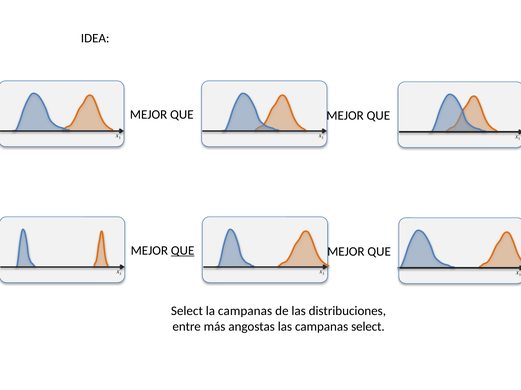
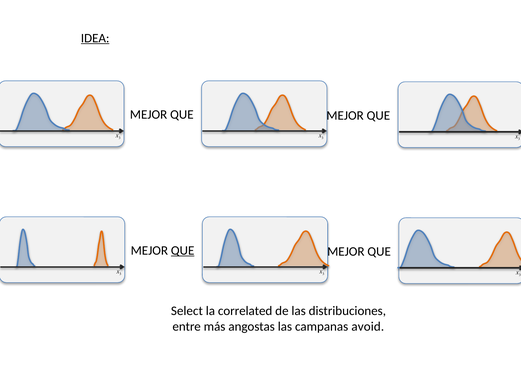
IDEA underline: none -> present
la campanas: campanas -> correlated
campanas select: select -> avoid
